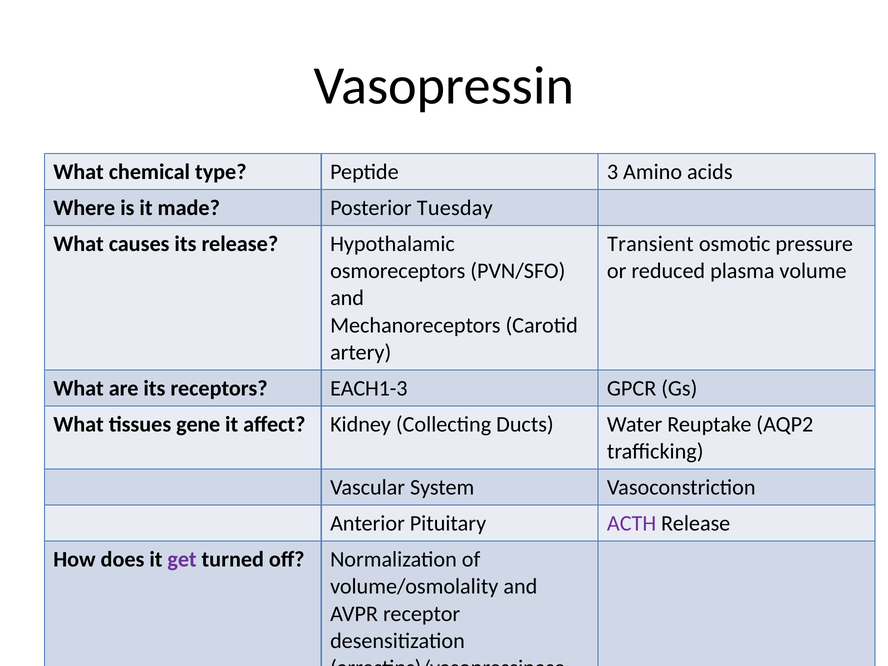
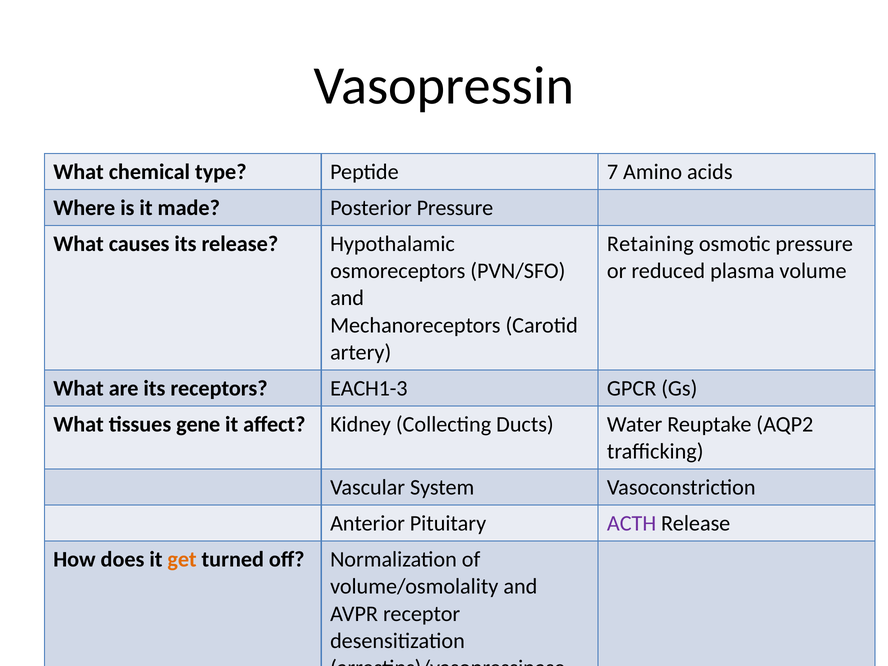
3: 3 -> 7
Posterior Tuesday: Tuesday -> Pressure
Transient: Transient -> Retaining
get colour: purple -> orange
